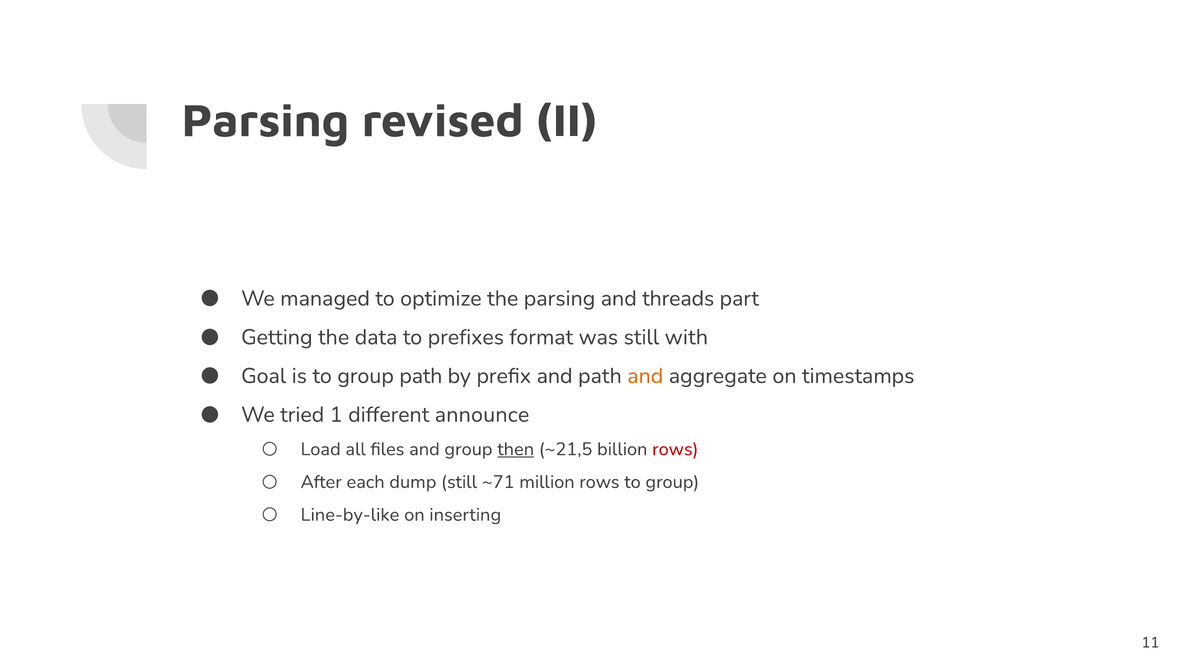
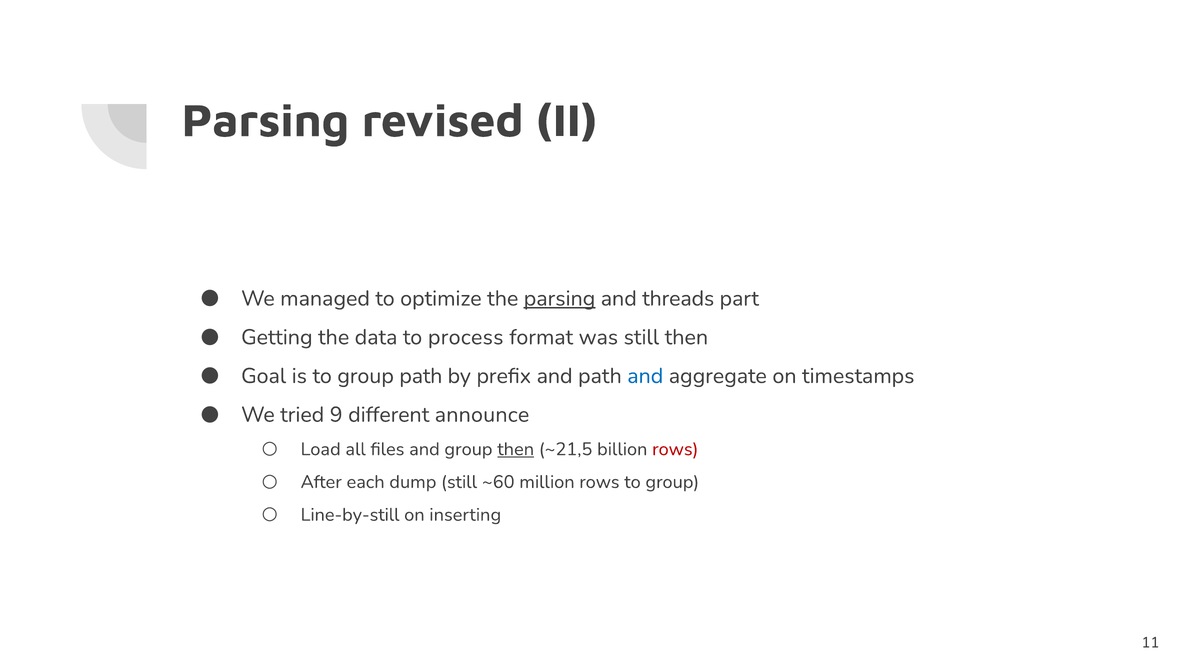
parsing at (560, 298) underline: none -> present
prefixes: prefixes -> process
still with: with -> then
and at (645, 376) colour: orange -> blue
1: 1 -> 9
~71: ~71 -> ~60
Line-by-like: Line-by-like -> Line-by-still
